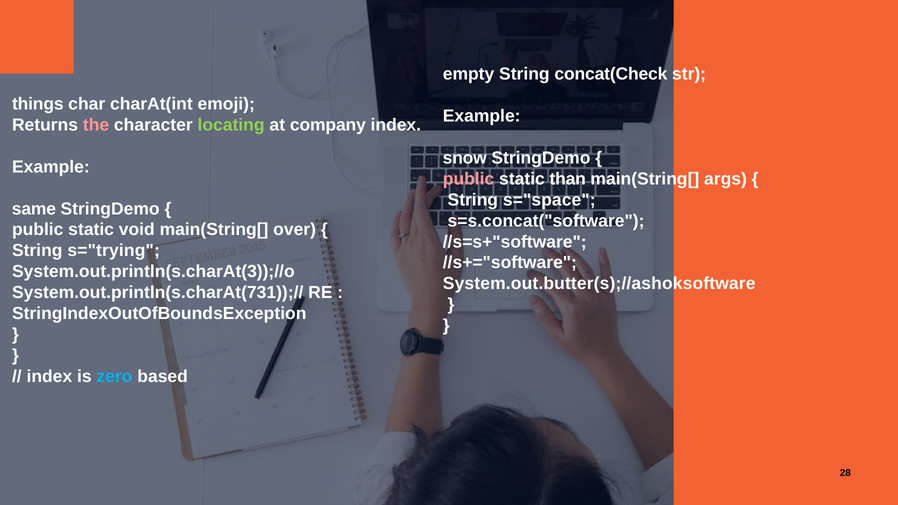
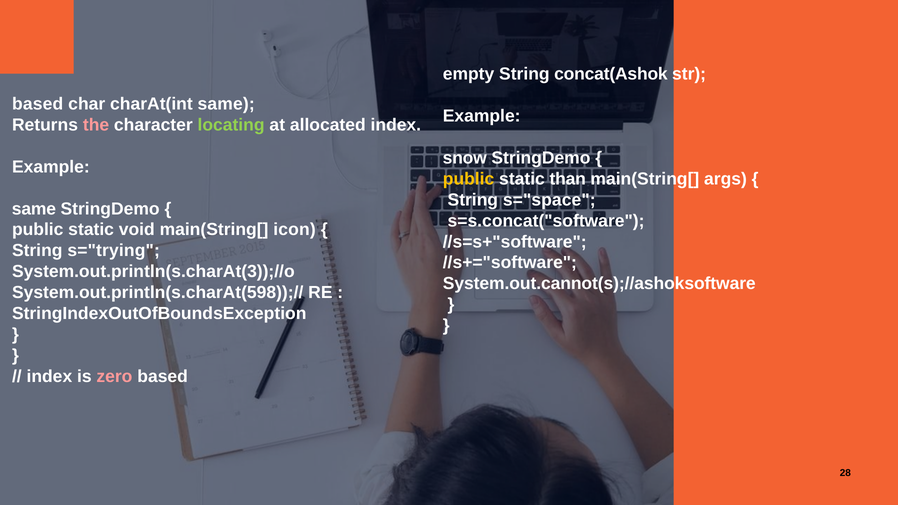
concat(Check: concat(Check -> concat(Ashok
things at (38, 104): things -> based
charAt(int emoji: emoji -> same
company: company -> allocated
public at (469, 179) colour: pink -> yellow
over: over -> icon
System.out.butter(s);//ashoksoftware: System.out.butter(s);//ashoksoftware -> System.out.cannot(s);//ashoksoftware
System.out.println(s.charAt(731));//: System.out.println(s.charAt(731));// -> System.out.println(s.charAt(598));//
zero colour: light blue -> pink
